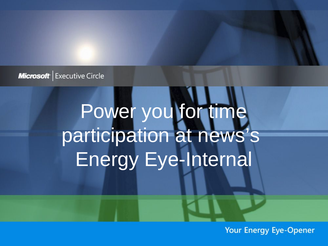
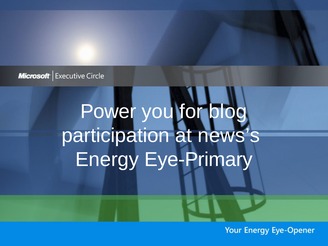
time: time -> blog
Eye-Internal: Eye-Internal -> Eye-Primary
